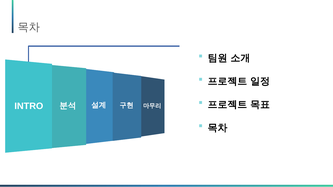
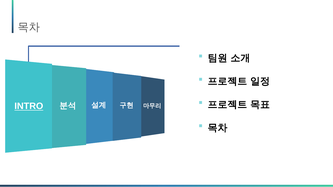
INTRO underline: none -> present
